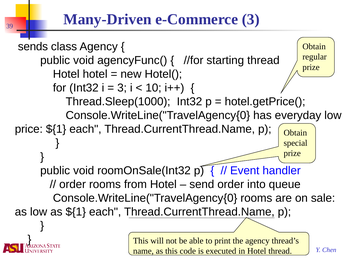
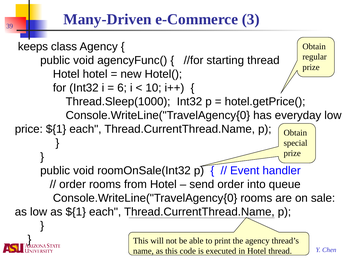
sends: sends -> keeps
3 at (122, 88): 3 -> 6
